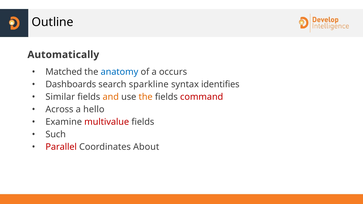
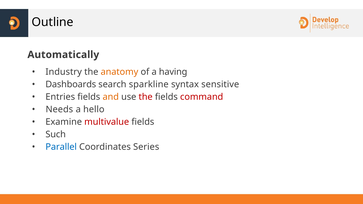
Matched: Matched -> Industry
anatomy colour: blue -> orange
occurs: occurs -> having
identifies: identifies -> sensitive
Similar: Similar -> Entries
the at (146, 97) colour: orange -> red
Across: Across -> Needs
Parallel colour: red -> blue
About: About -> Series
